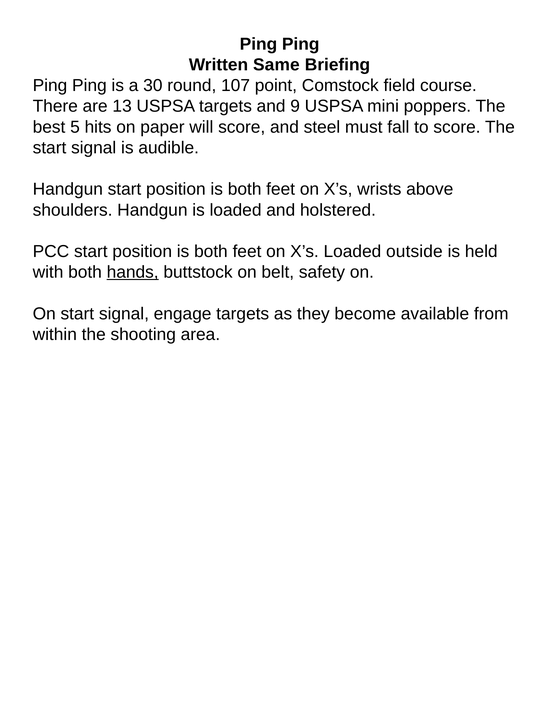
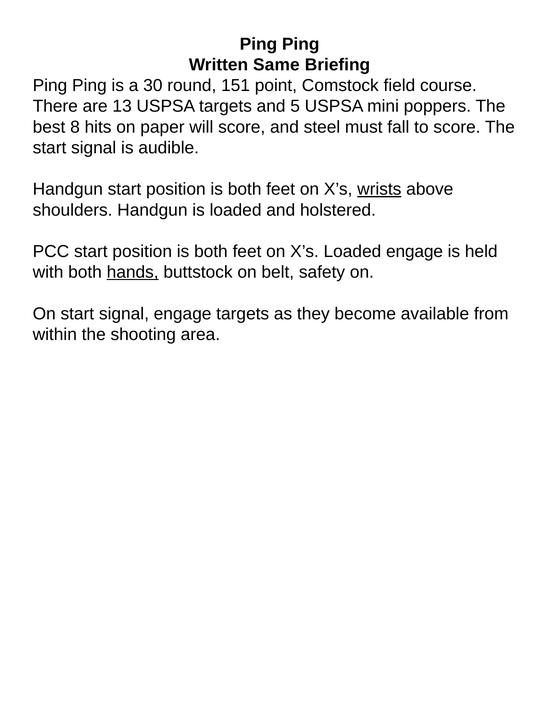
107: 107 -> 151
9: 9 -> 5
5: 5 -> 8
wrists underline: none -> present
Loaded outside: outside -> engage
